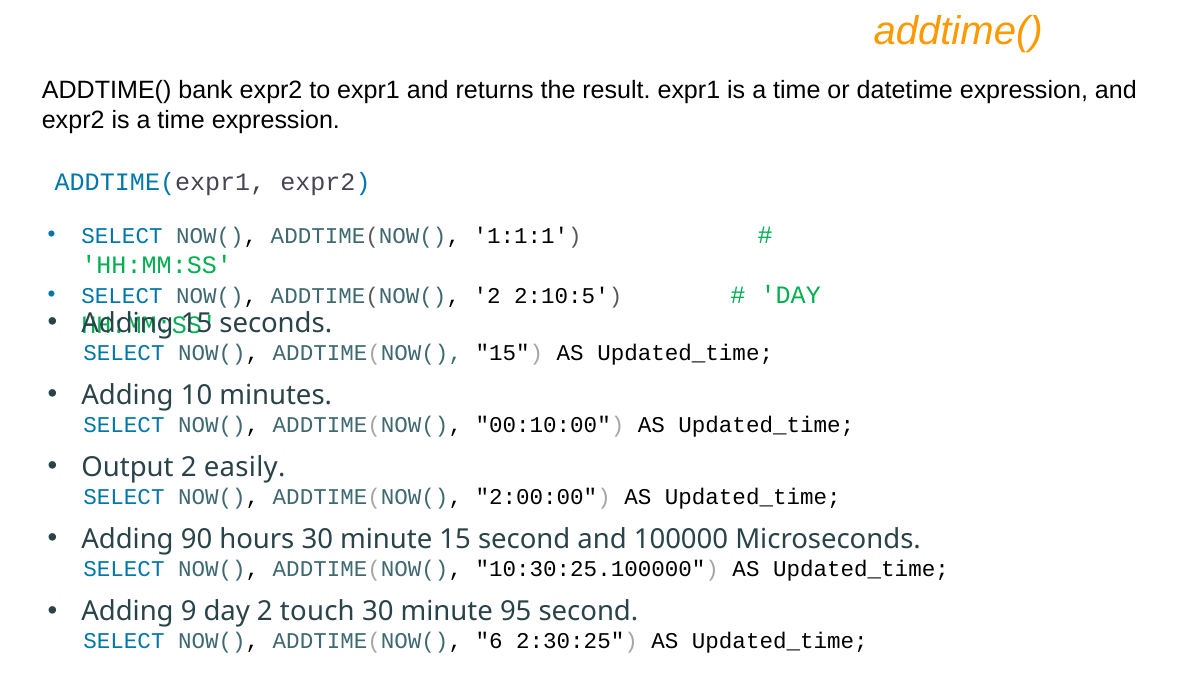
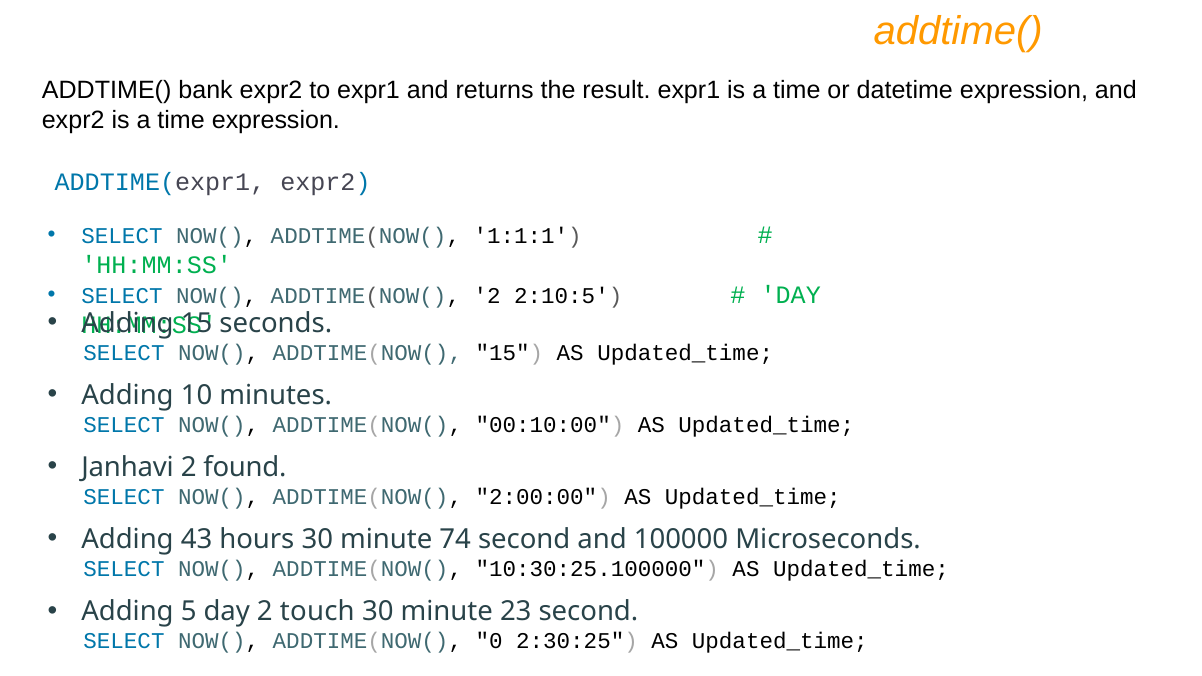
Output: Output -> Janhavi
easily: easily -> found
90: 90 -> 43
minute 15: 15 -> 74
9: 9 -> 5
95: 95 -> 23
6: 6 -> 0
